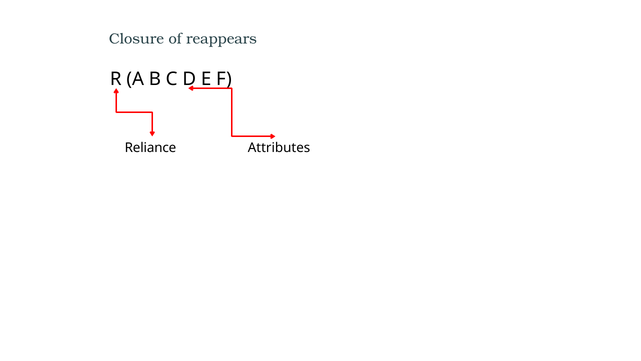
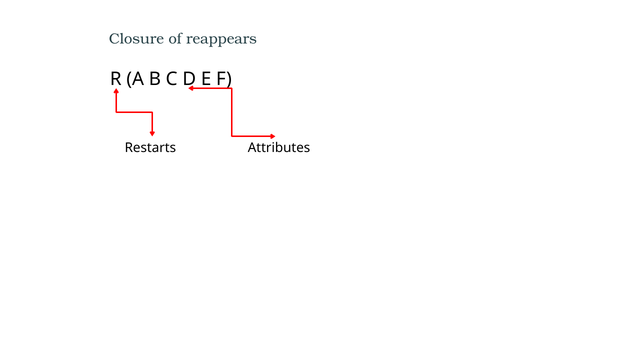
Reliance: Reliance -> Restarts
